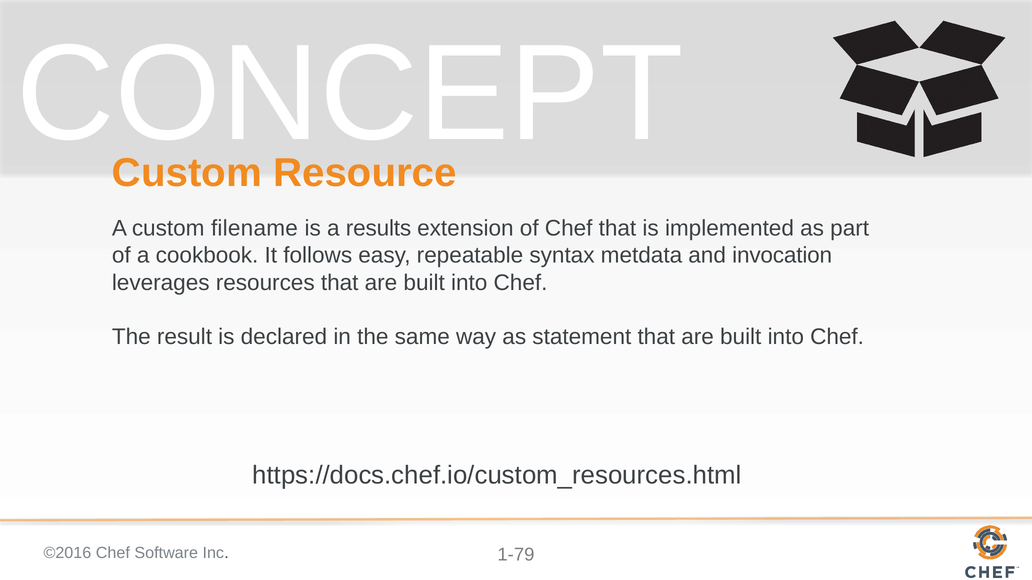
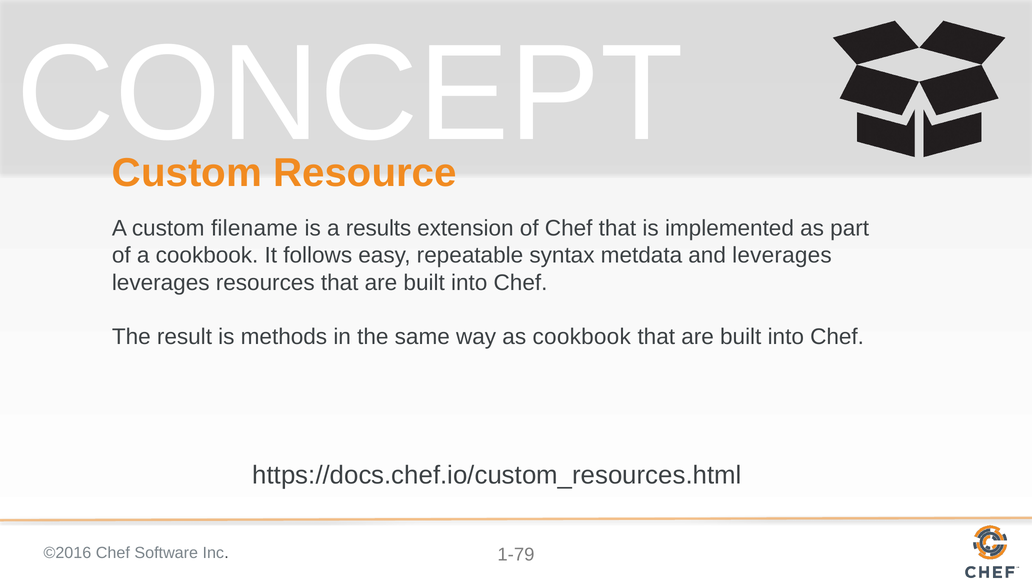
and invocation: invocation -> leverages
declared: declared -> methods
as statement: statement -> cookbook
